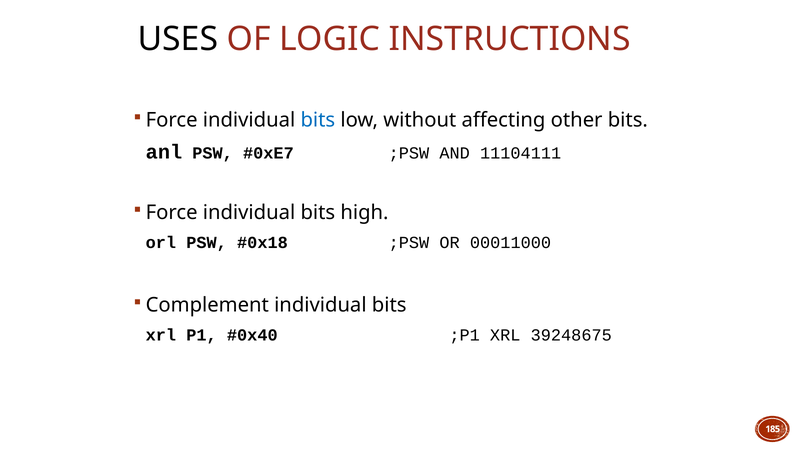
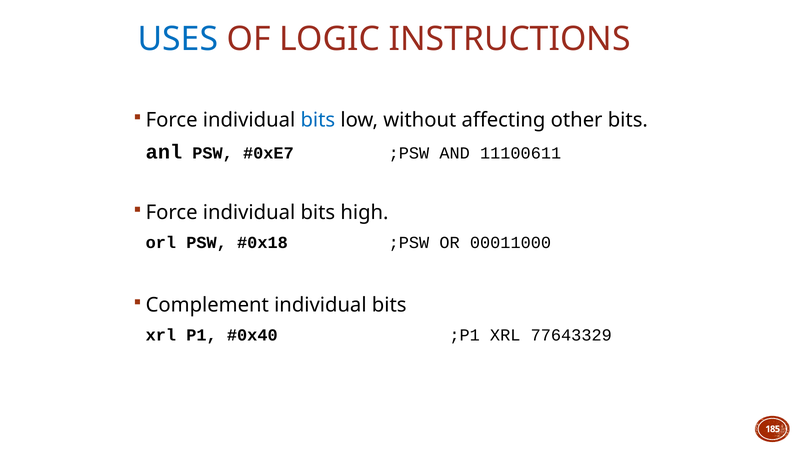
USES colour: black -> blue
11104111: 11104111 -> 11100611
39248675: 39248675 -> 77643329
